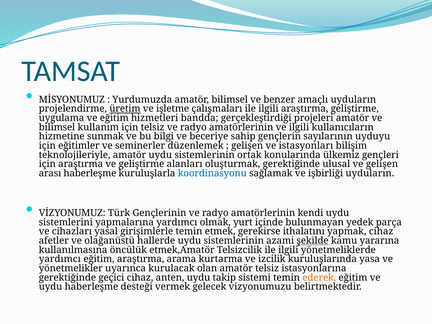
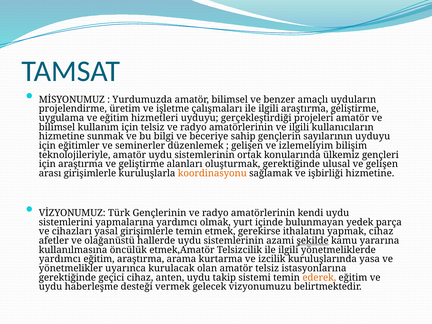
üretim underline: present -> none
hizmetleri bandda: bandda -> uyduyu
istasyonları: istasyonları -> izlemeliyim
arası haberleşme: haberleşme -> girişimlerle
koordinasyonu colour: blue -> orange
işbirliği uyduların: uyduların -> hizmetine
